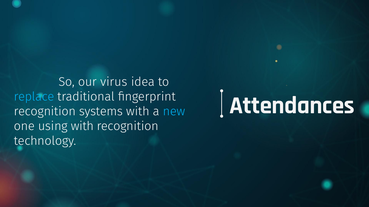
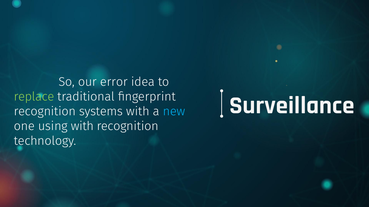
virus: virus -> error
replace colour: light blue -> light green
Attendances: Attendances -> Surveillance
